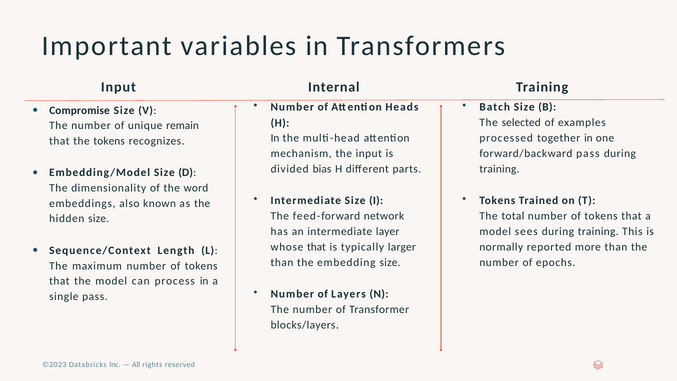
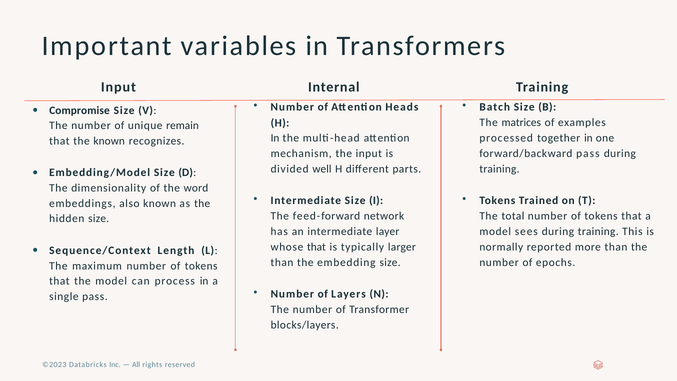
selected: selected -> matrices
the tokens: tokens -> known
bias: bias -> well
